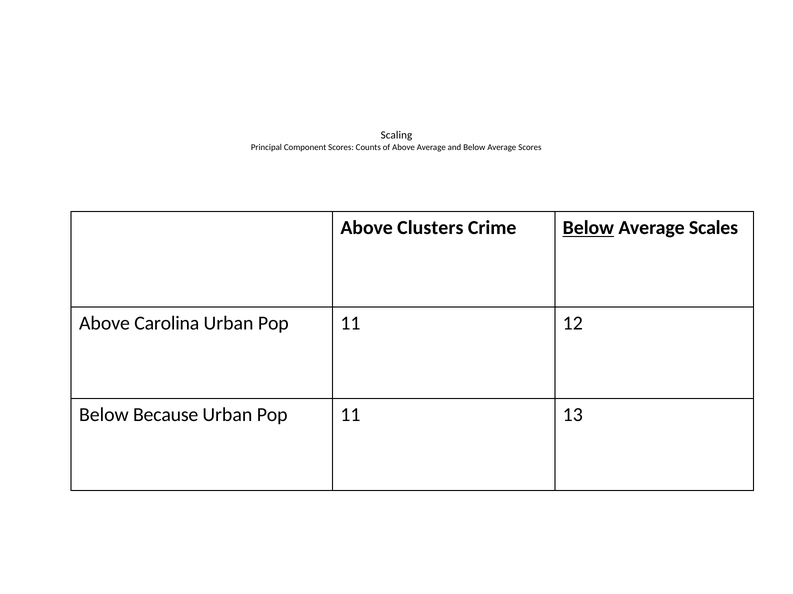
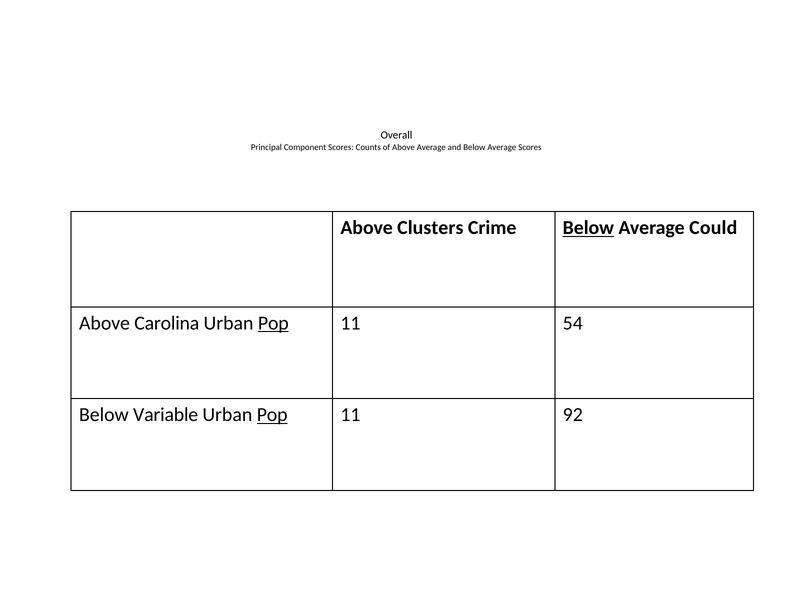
Scaling: Scaling -> Overall
Scales: Scales -> Could
Pop at (273, 324) underline: none -> present
12: 12 -> 54
Because: Because -> Variable
Pop at (272, 415) underline: none -> present
13: 13 -> 92
